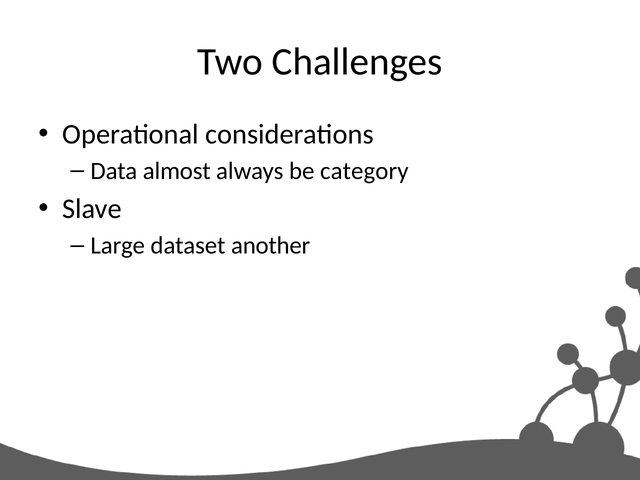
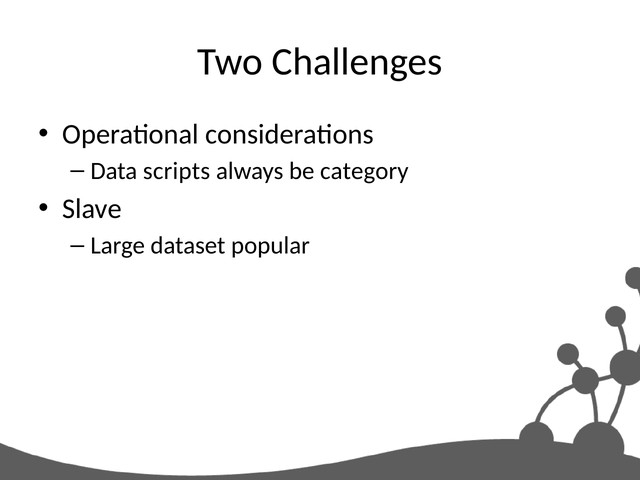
almost: almost -> scripts
another: another -> popular
